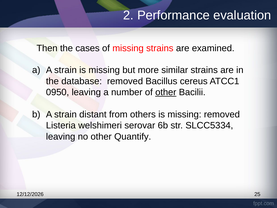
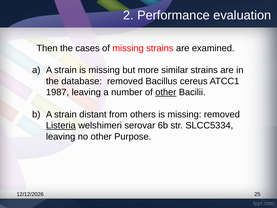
0950: 0950 -> 1987
Listeria underline: none -> present
Quantify: Quantify -> Purpose
